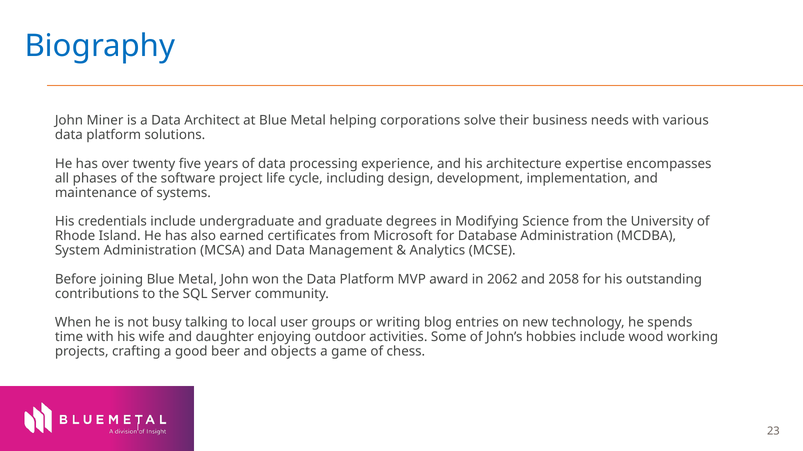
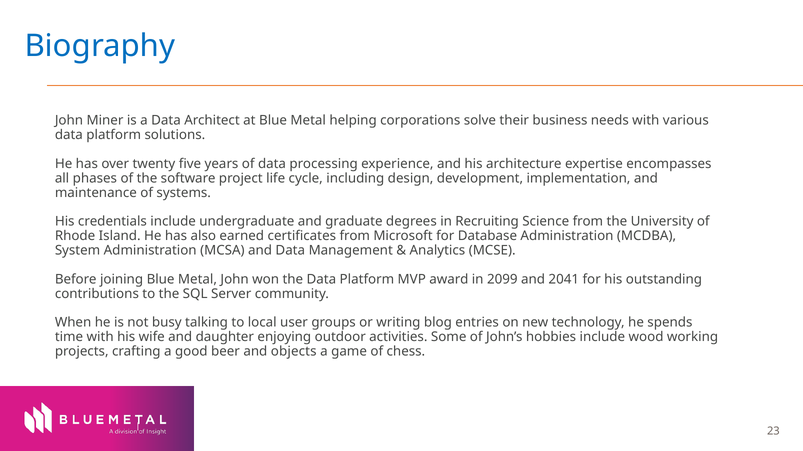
Modifying: Modifying -> Recruiting
2062: 2062 -> 2099
2058: 2058 -> 2041
